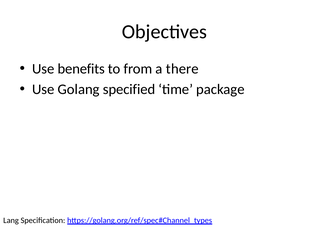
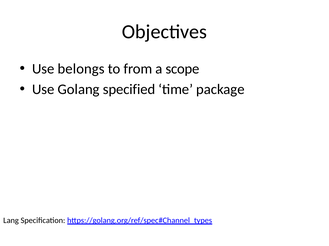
benefits: benefits -> belongs
there: there -> scope
